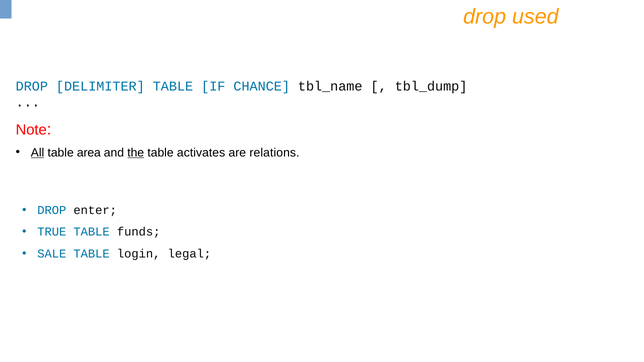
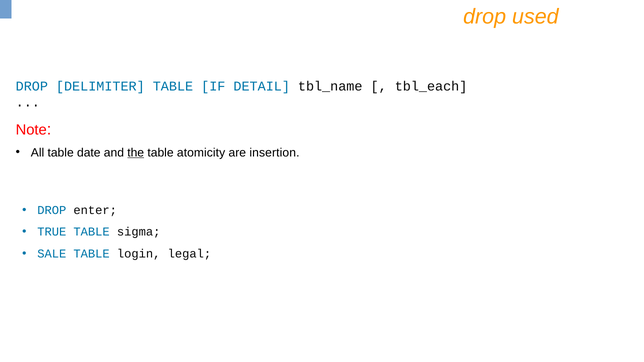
CHANCE: CHANCE -> DETAIL
tbl_dump: tbl_dump -> tbl_each
All underline: present -> none
area: area -> date
activates: activates -> atomicity
relations: relations -> insertion
funds: funds -> sigma
